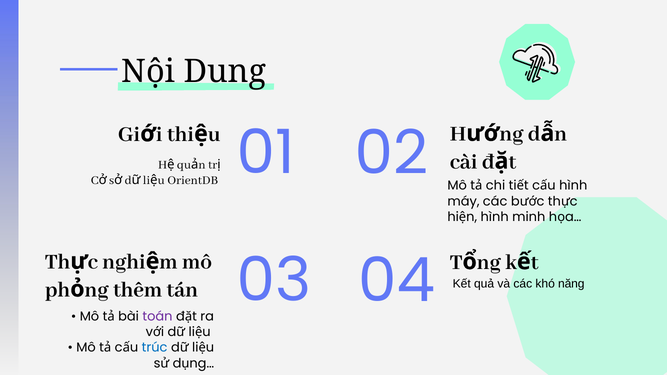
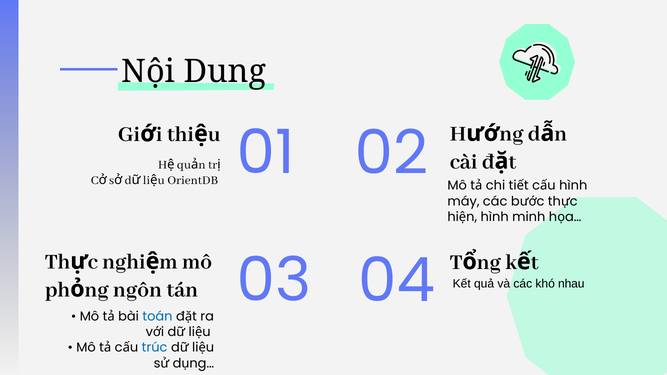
năng: năng -> nhau
thêm: thêm -> ngôn
toán colour: purple -> blue
